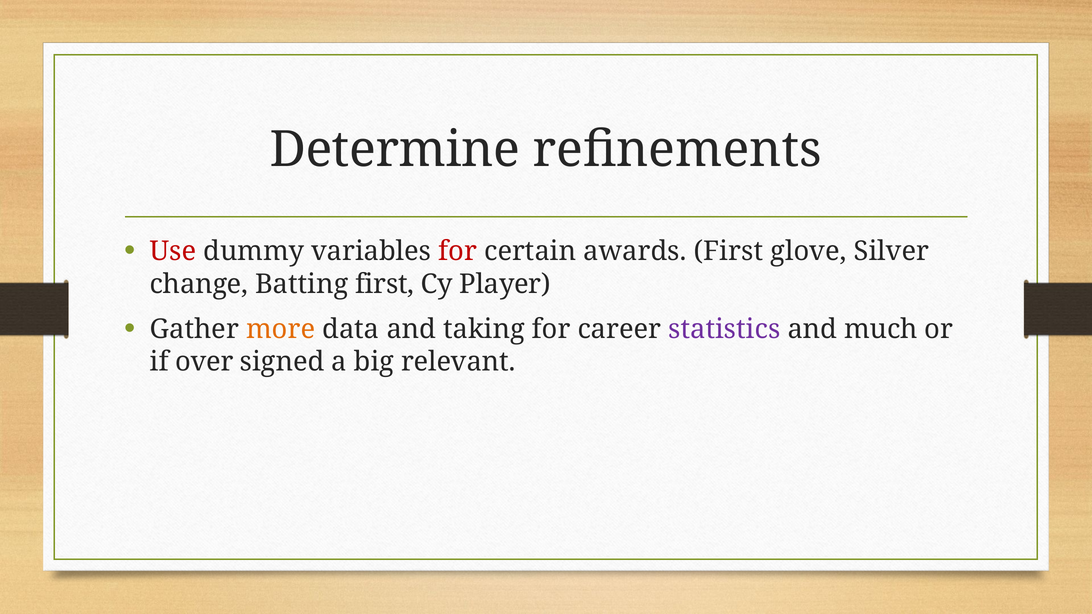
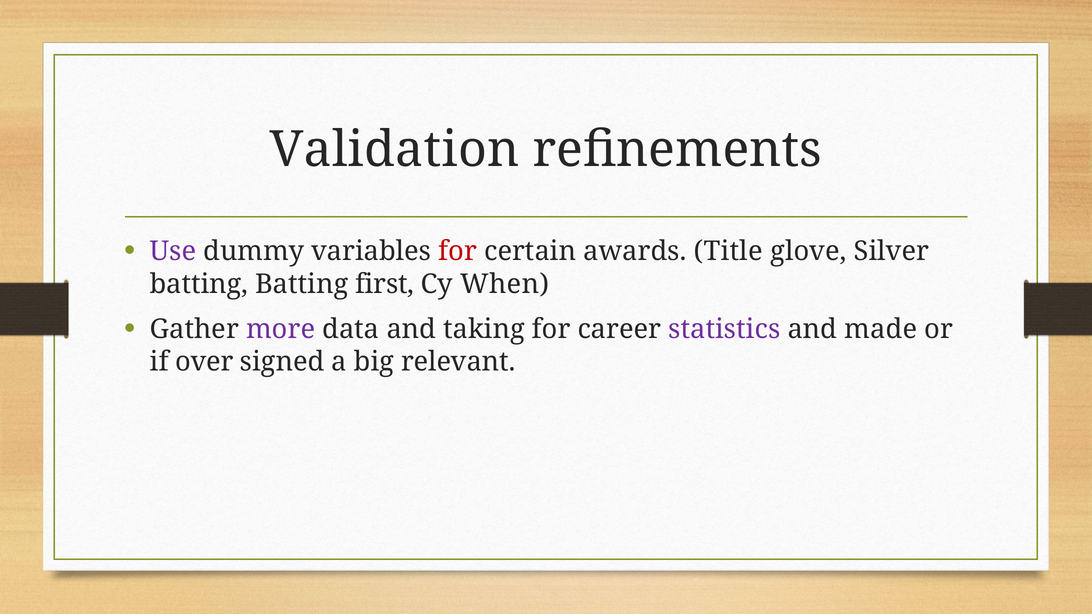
Determine: Determine -> Validation
Use colour: red -> purple
awards First: First -> Title
change at (199, 284): change -> batting
Player: Player -> When
more colour: orange -> purple
much: much -> made
